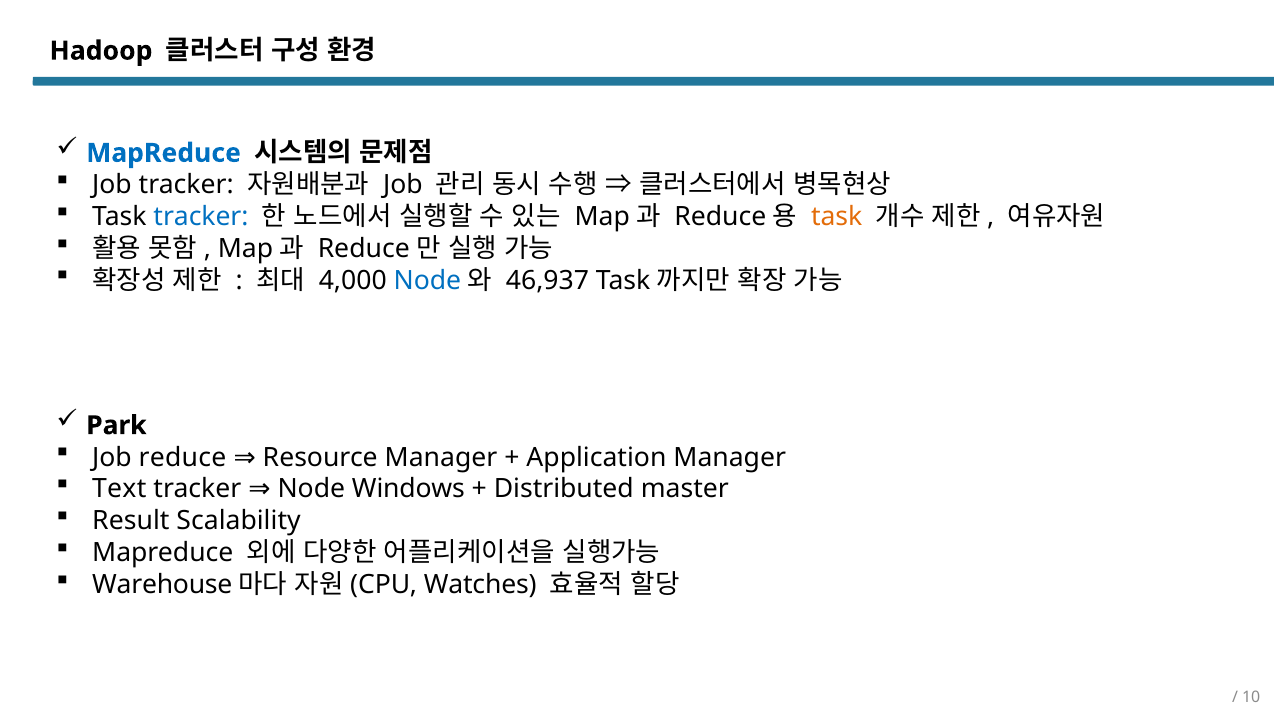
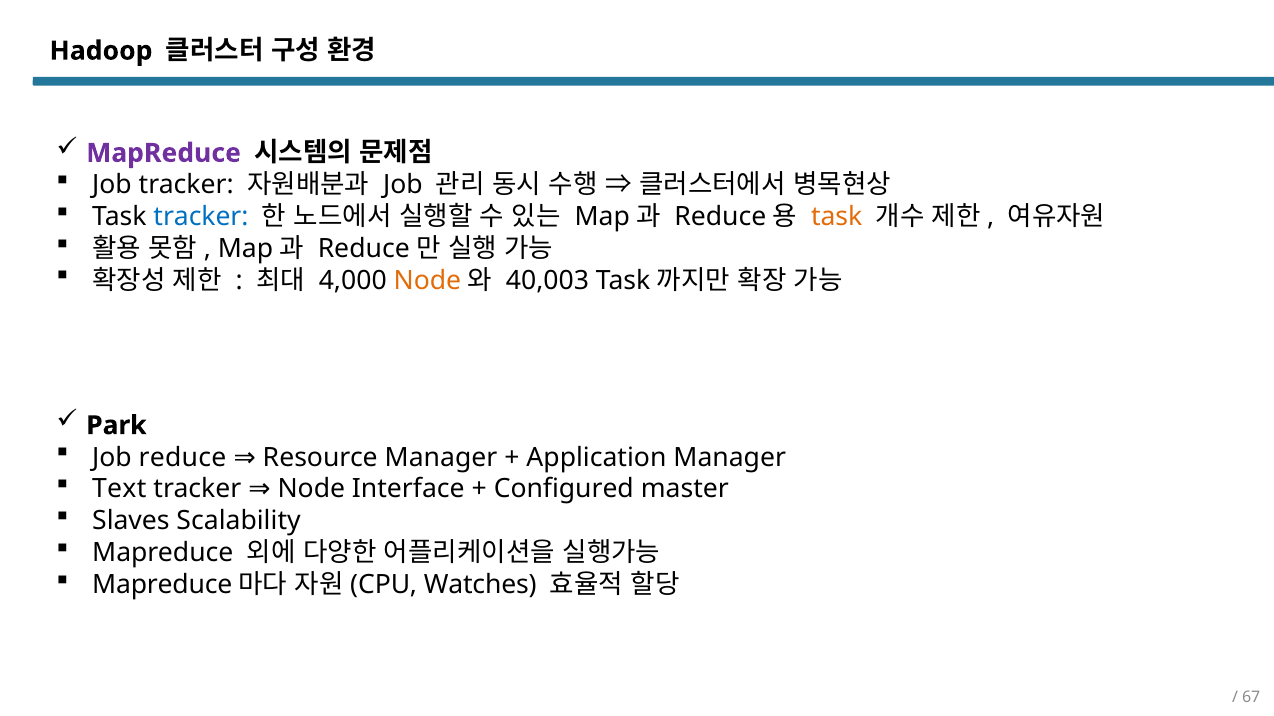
MapReduce at (164, 153) colour: blue -> purple
Node at (427, 281) colour: blue -> orange
46,937: 46,937 -> 40,003
Windows: Windows -> Interface
Distributed: Distributed -> Configured
Result: Result -> Slaves
Warehouse at (162, 585): Warehouse -> Mapreduce
10: 10 -> 67
